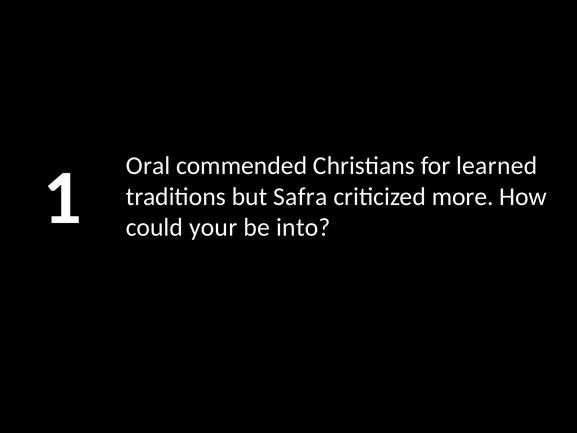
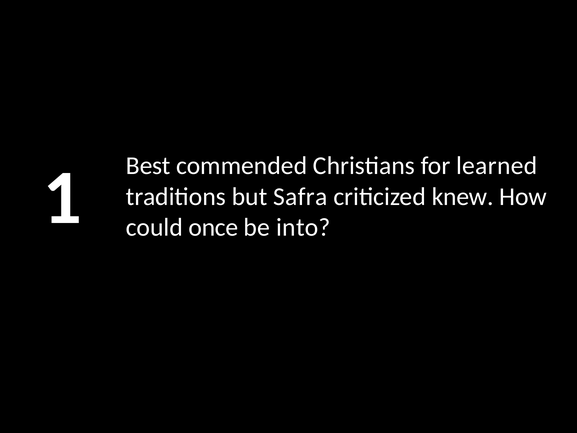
Oral: Oral -> Best
more: more -> knew
your: your -> once
